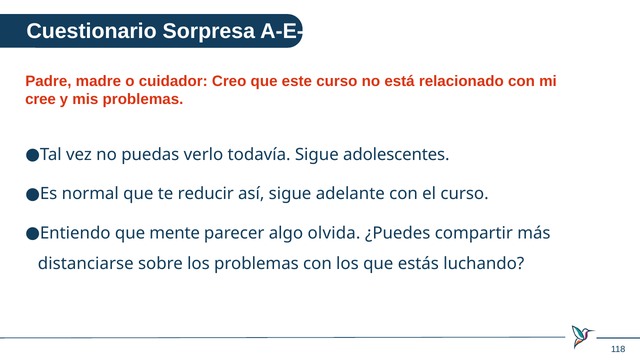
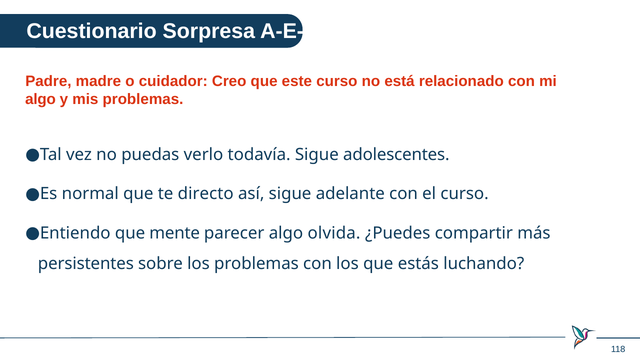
cree at (40, 99): cree -> algo
reducir: reducir -> directo
distanciarse: distanciarse -> persistentes
